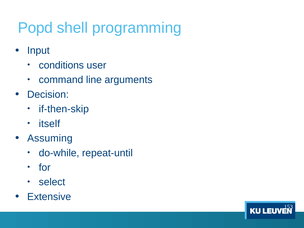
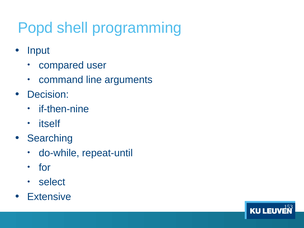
conditions: conditions -> compared
if-then-skip: if-then-skip -> if-then-nine
Assuming: Assuming -> Searching
